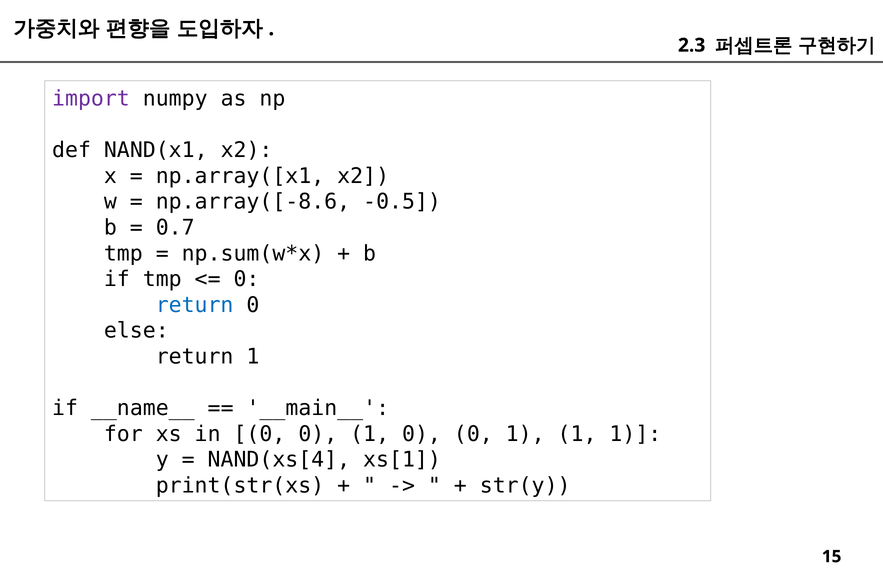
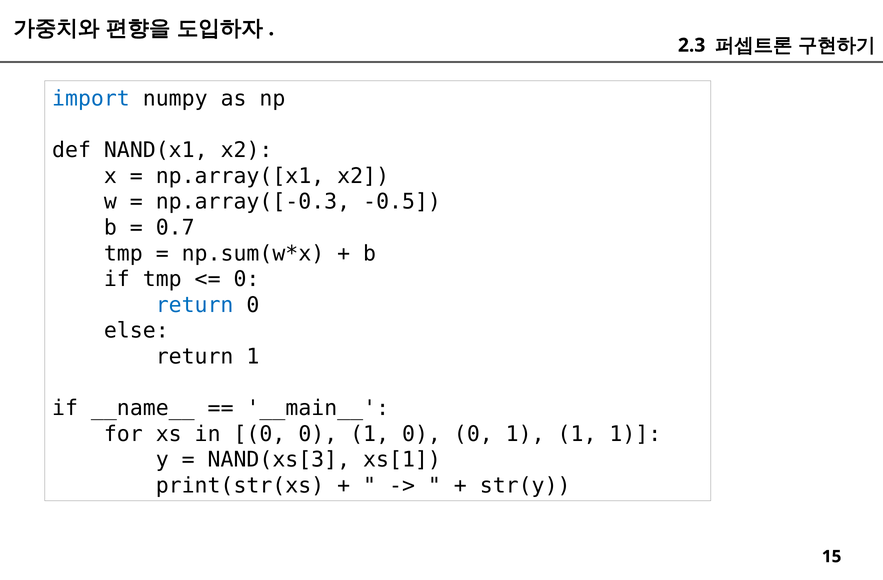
import colour: purple -> blue
np.array([-8.6: np.array([-8.6 -> np.array([-0.3
NAND(xs[4: NAND(xs[4 -> NAND(xs[3
